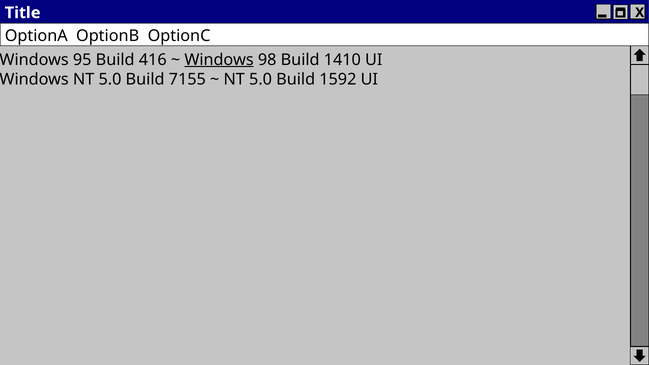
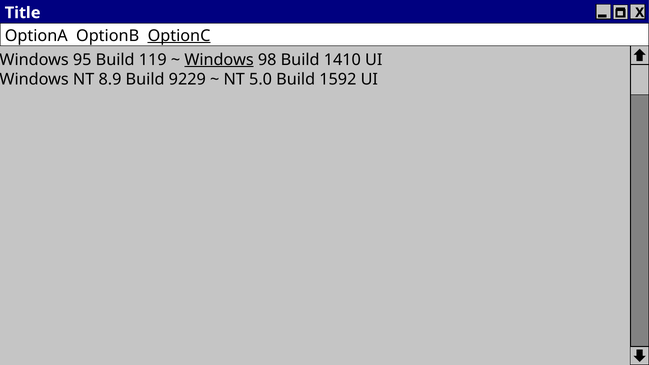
OptionC underline: none -> present
416: 416 -> 119
Windows NT 5.0: 5.0 -> 8.9
7155: 7155 -> 9229
